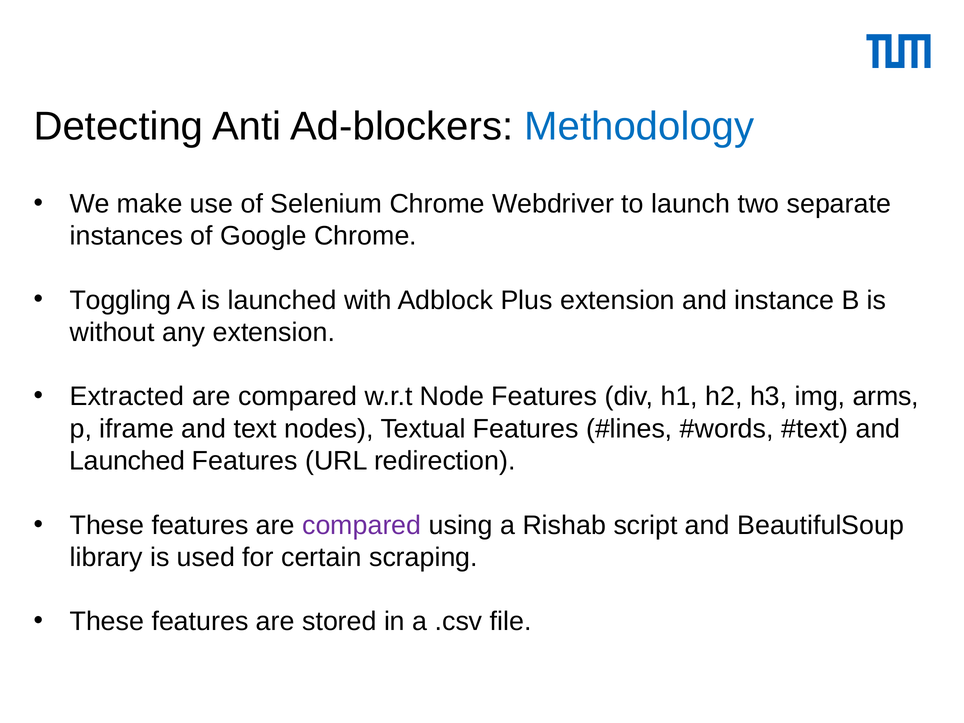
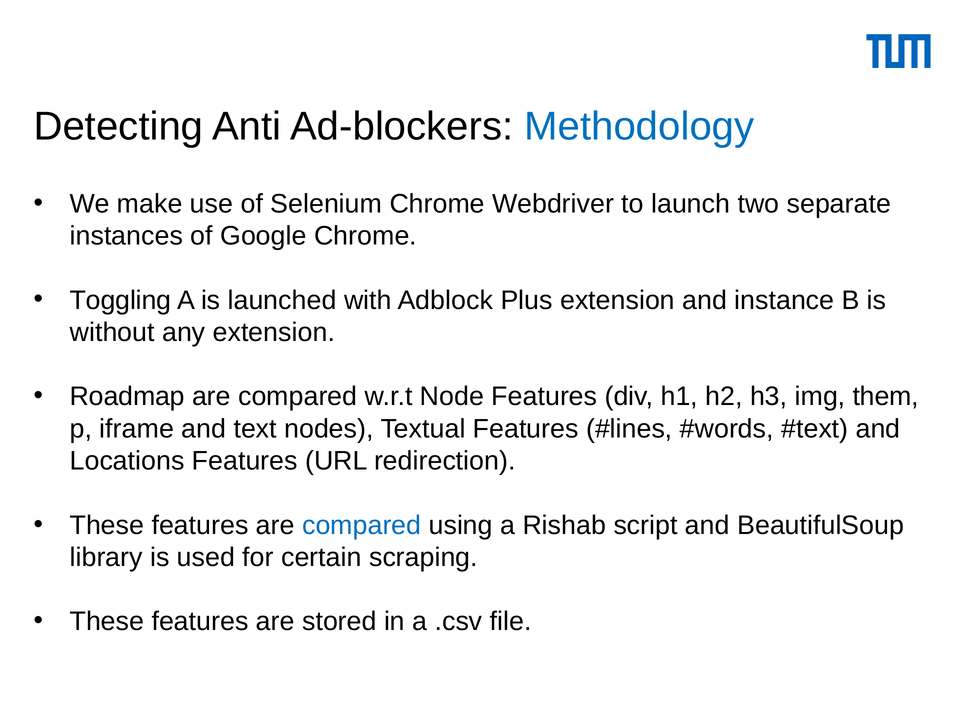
Extracted: Extracted -> Roadmap
arms: arms -> them
Launched at (127, 461): Launched -> Locations
compared at (362, 525) colour: purple -> blue
